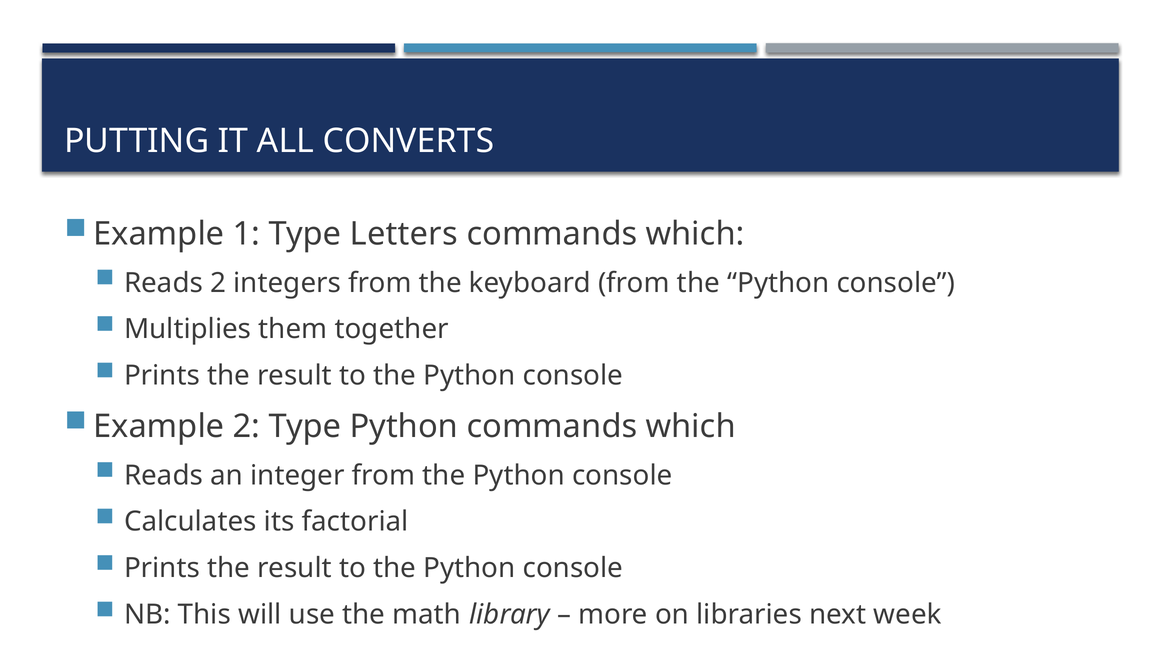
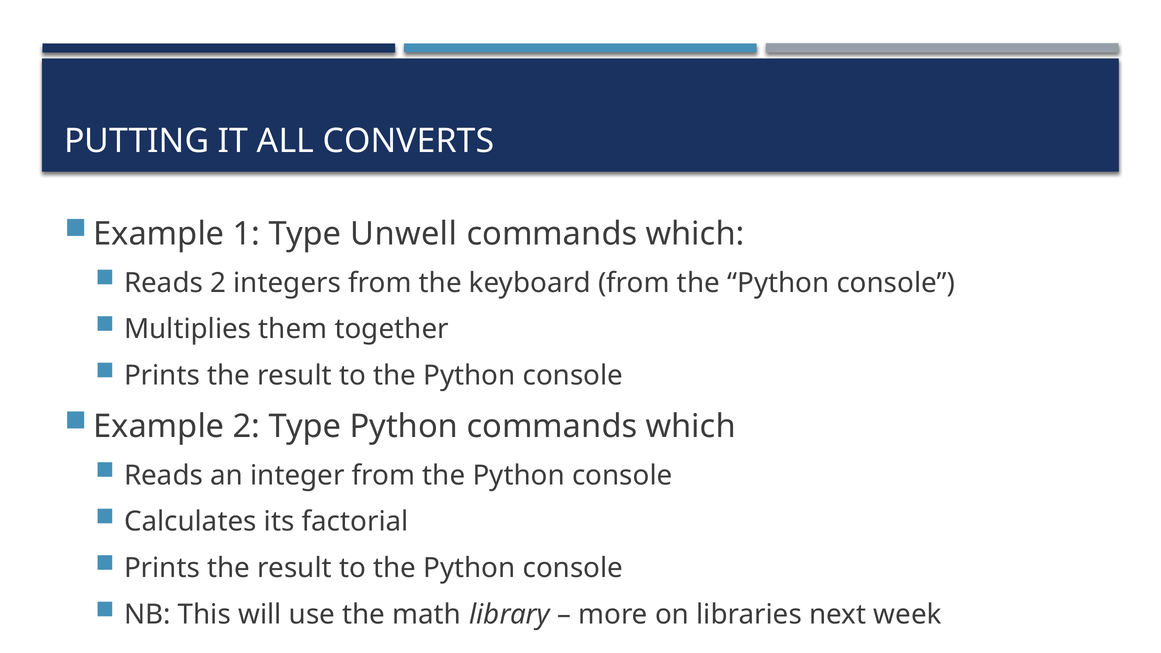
Letters: Letters -> Unwell
